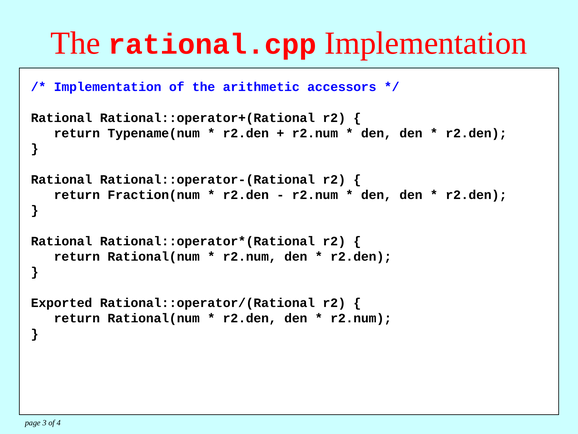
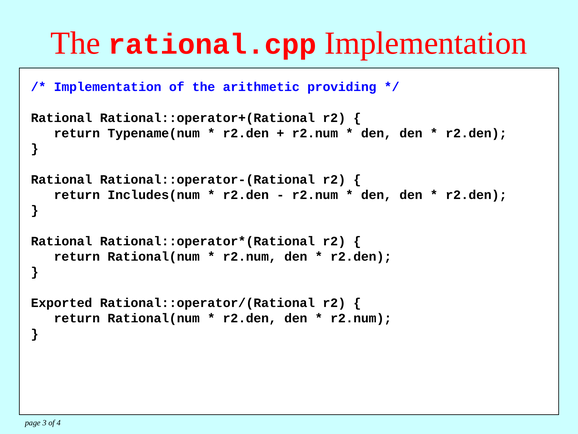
accessors: accessors -> providing
Fraction(num: Fraction(num -> Includes(num
